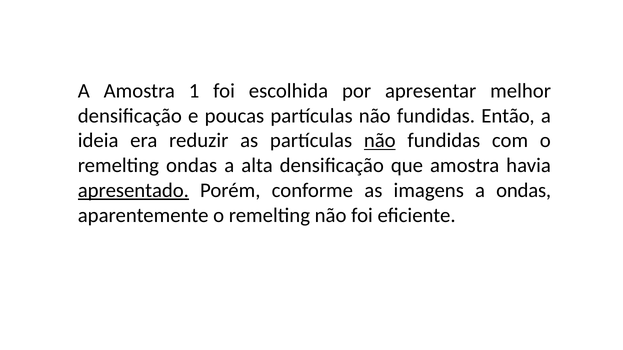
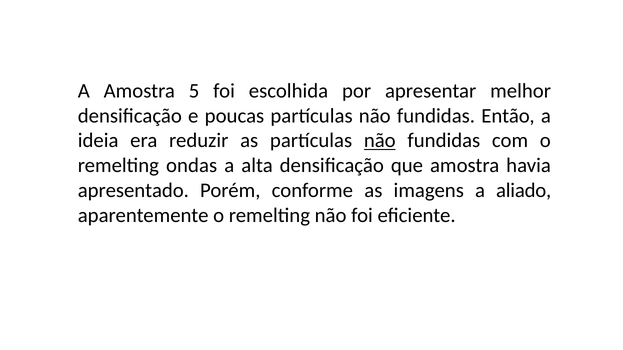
1: 1 -> 5
apresentado underline: present -> none
a ondas: ondas -> aliado
